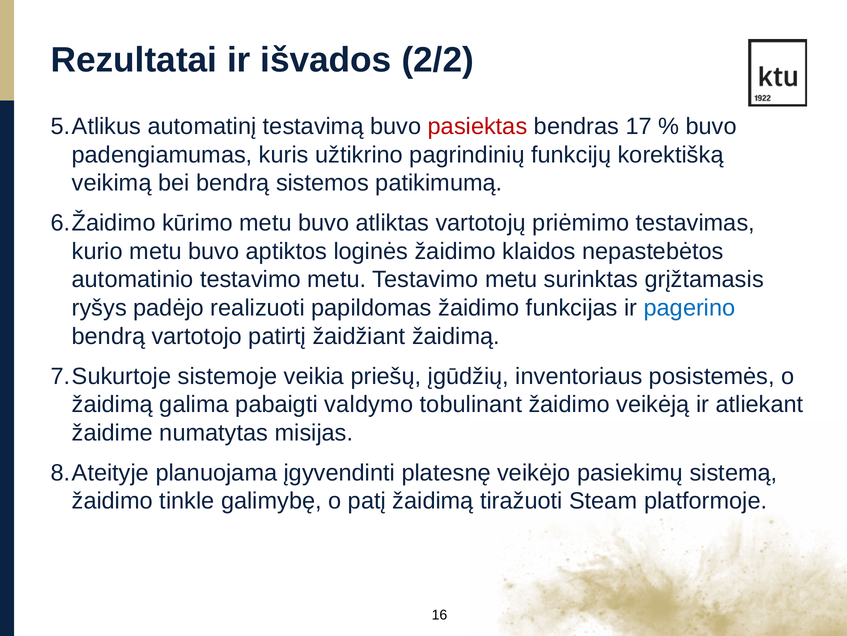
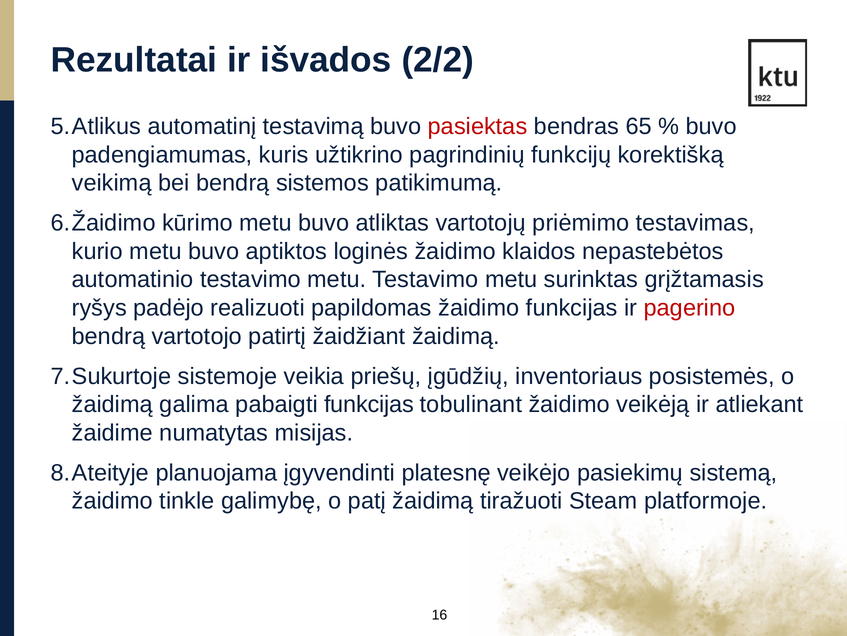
17: 17 -> 65
pagerino colour: blue -> red
pabaigti valdymo: valdymo -> funkcijas
